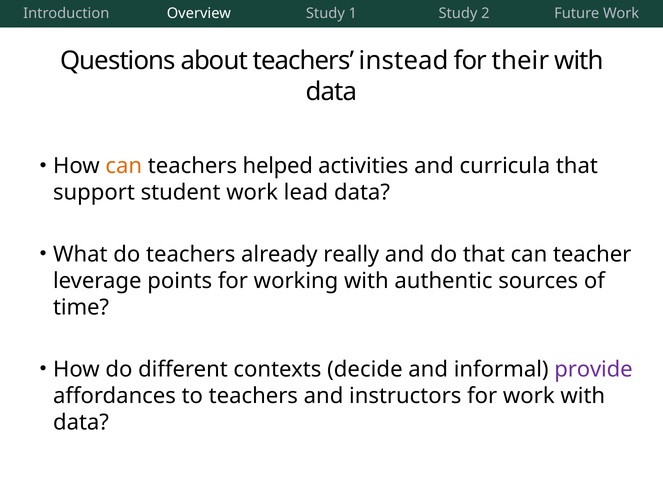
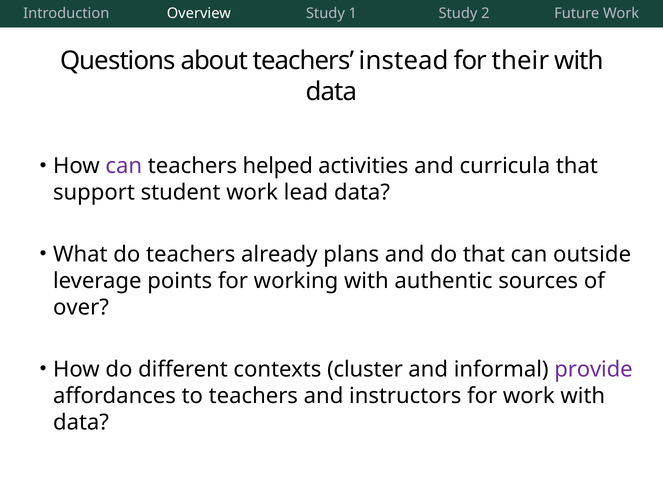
can at (124, 166) colour: orange -> purple
really: really -> plans
teacher: teacher -> outside
time: time -> over
decide: decide -> cluster
